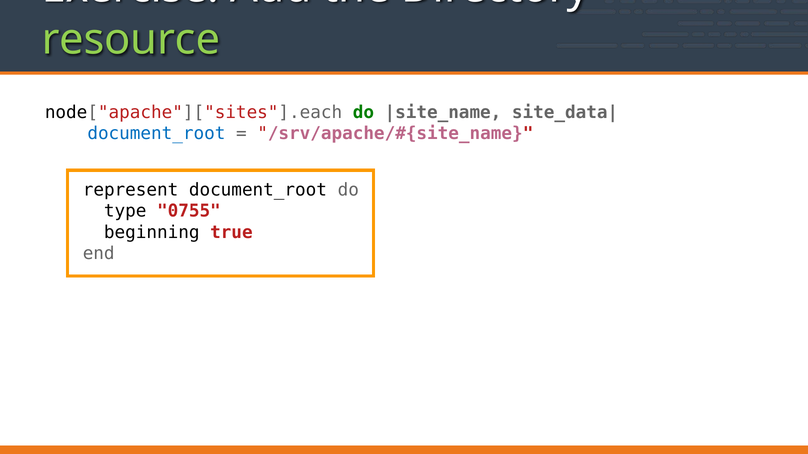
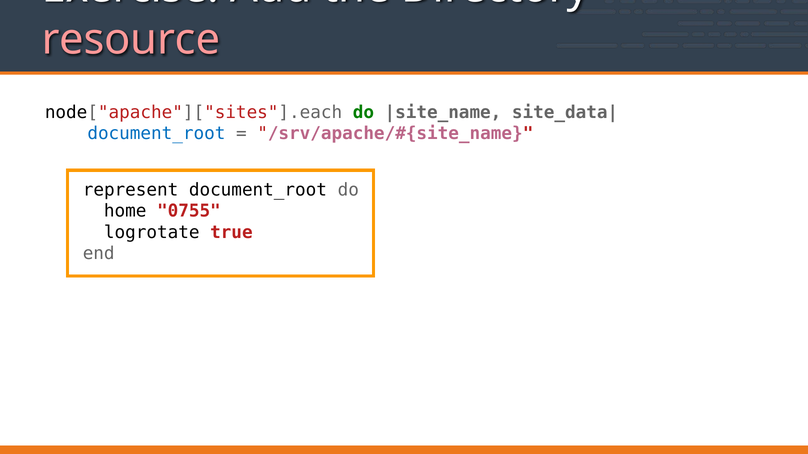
resource colour: light green -> pink
type: type -> home
beginning: beginning -> logrotate
